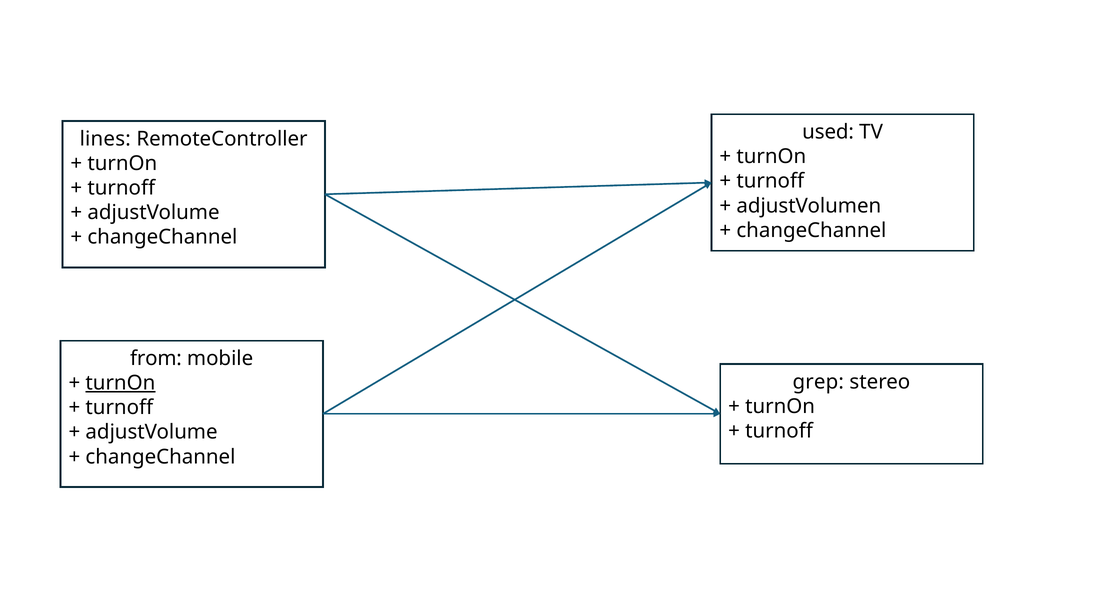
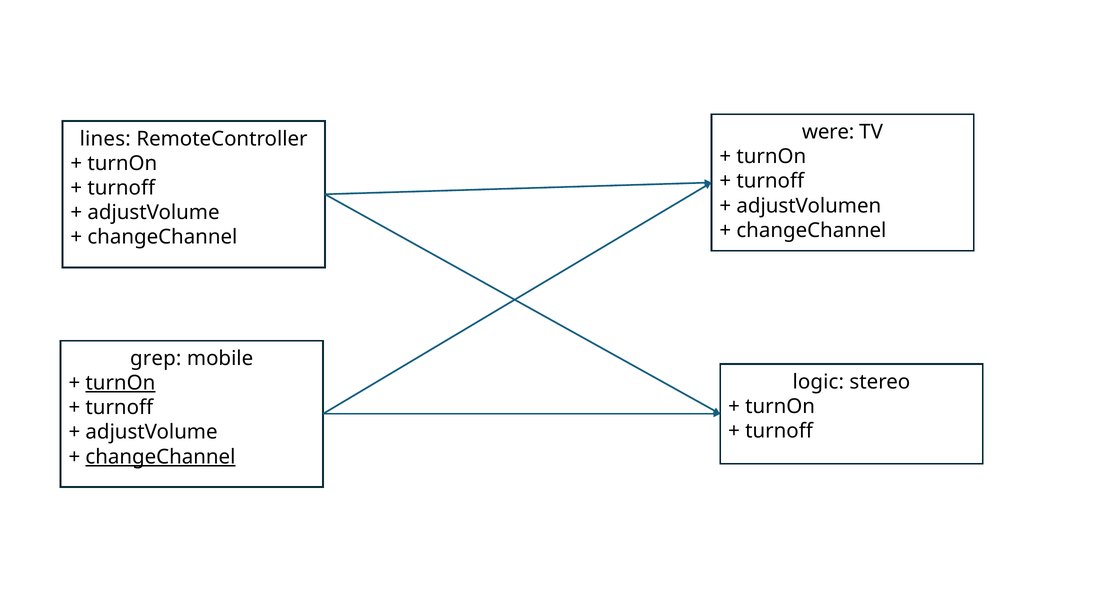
used: used -> were
from: from -> grep
grep: grep -> logic
changeChannel at (160, 457) underline: none -> present
